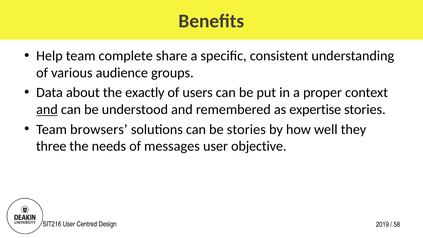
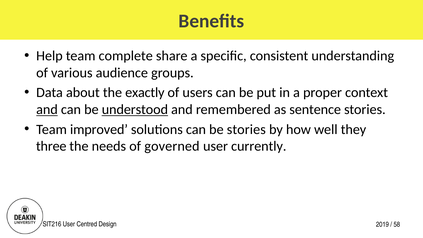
understood underline: none -> present
expertise: expertise -> sentence
browsers: browsers -> improved
messages: messages -> governed
objective: objective -> currently
